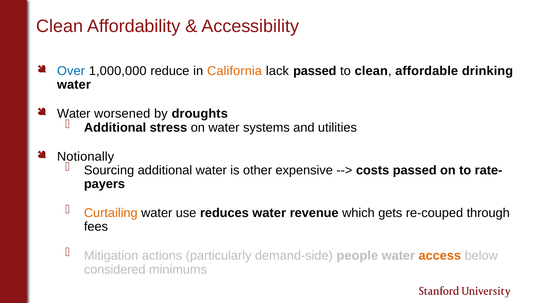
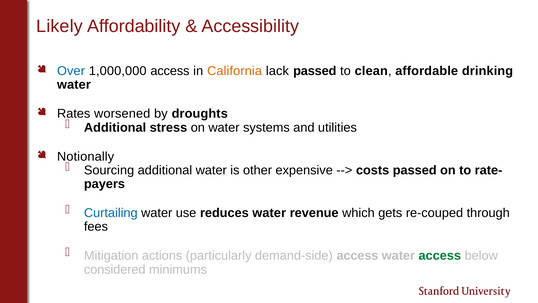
Clean at (60, 26): Clean -> Likely
1,000,000 reduce: reduce -> access
Water at (74, 114): Water -> Rates
Curtailing colour: orange -> blue
demand-side people: people -> access
access at (440, 255) colour: orange -> green
